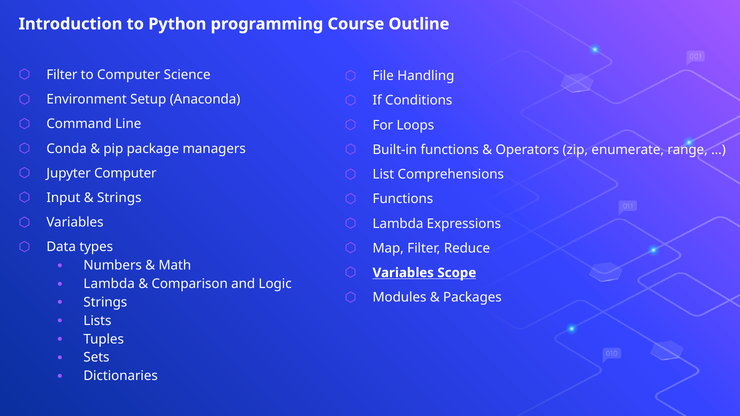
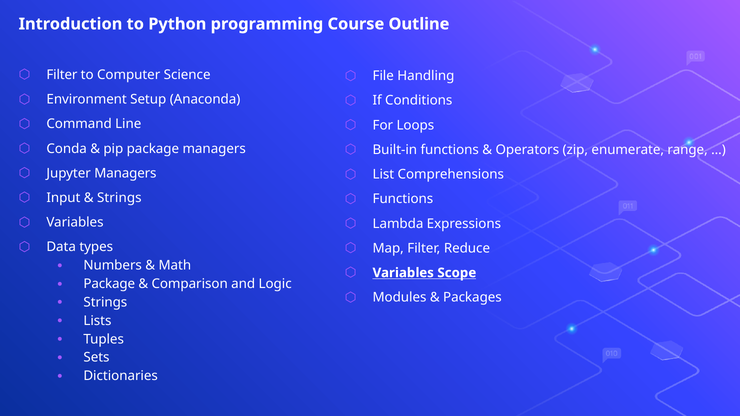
Jupyter Computer: Computer -> Managers
Lambda at (109, 284): Lambda -> Package
